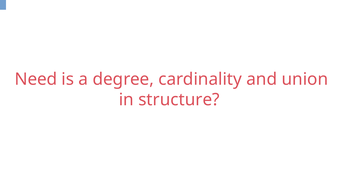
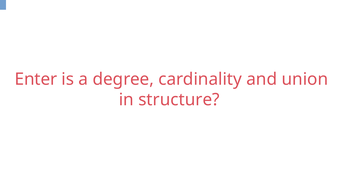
Need: Need -> Enter
